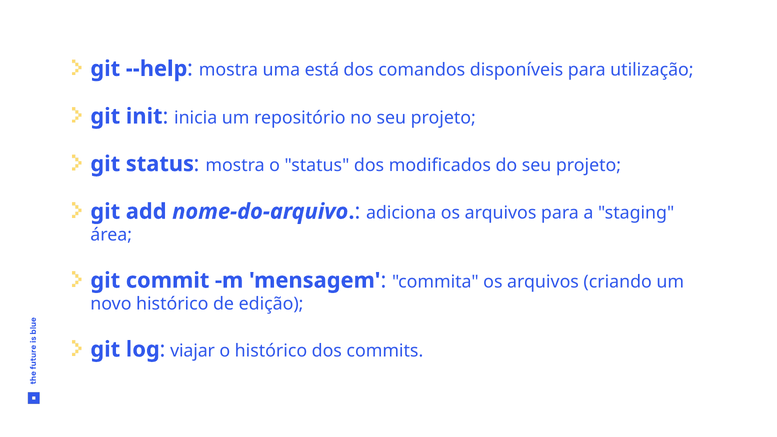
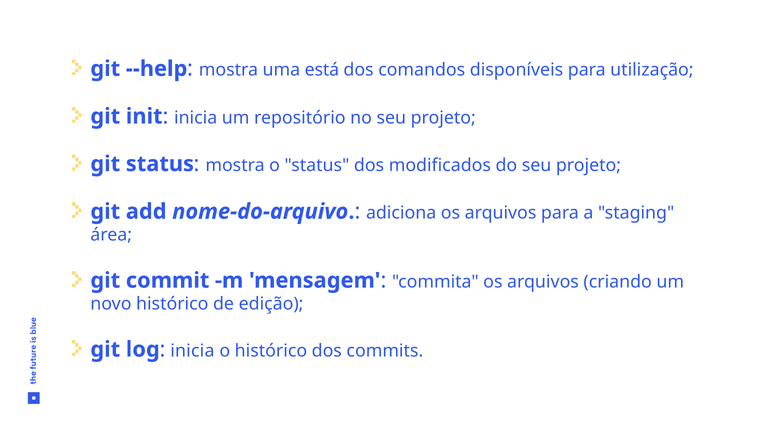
viajar at (193, 351): viajar -> inicia
